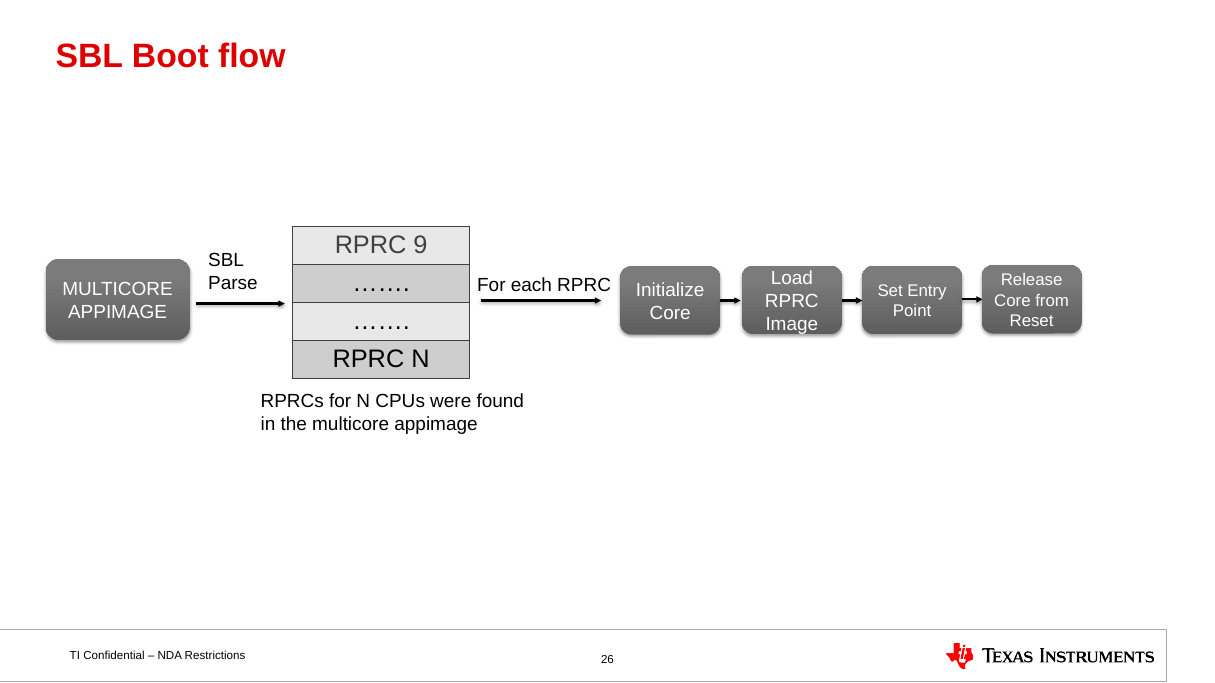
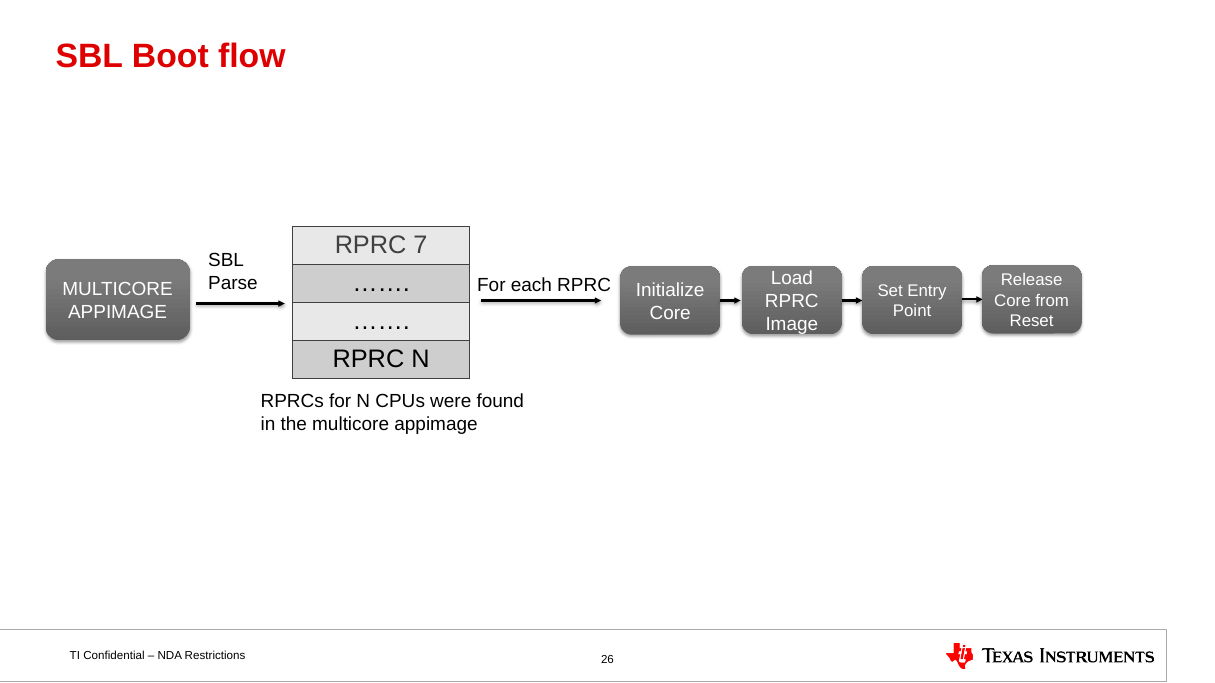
9: 9 -> 7
